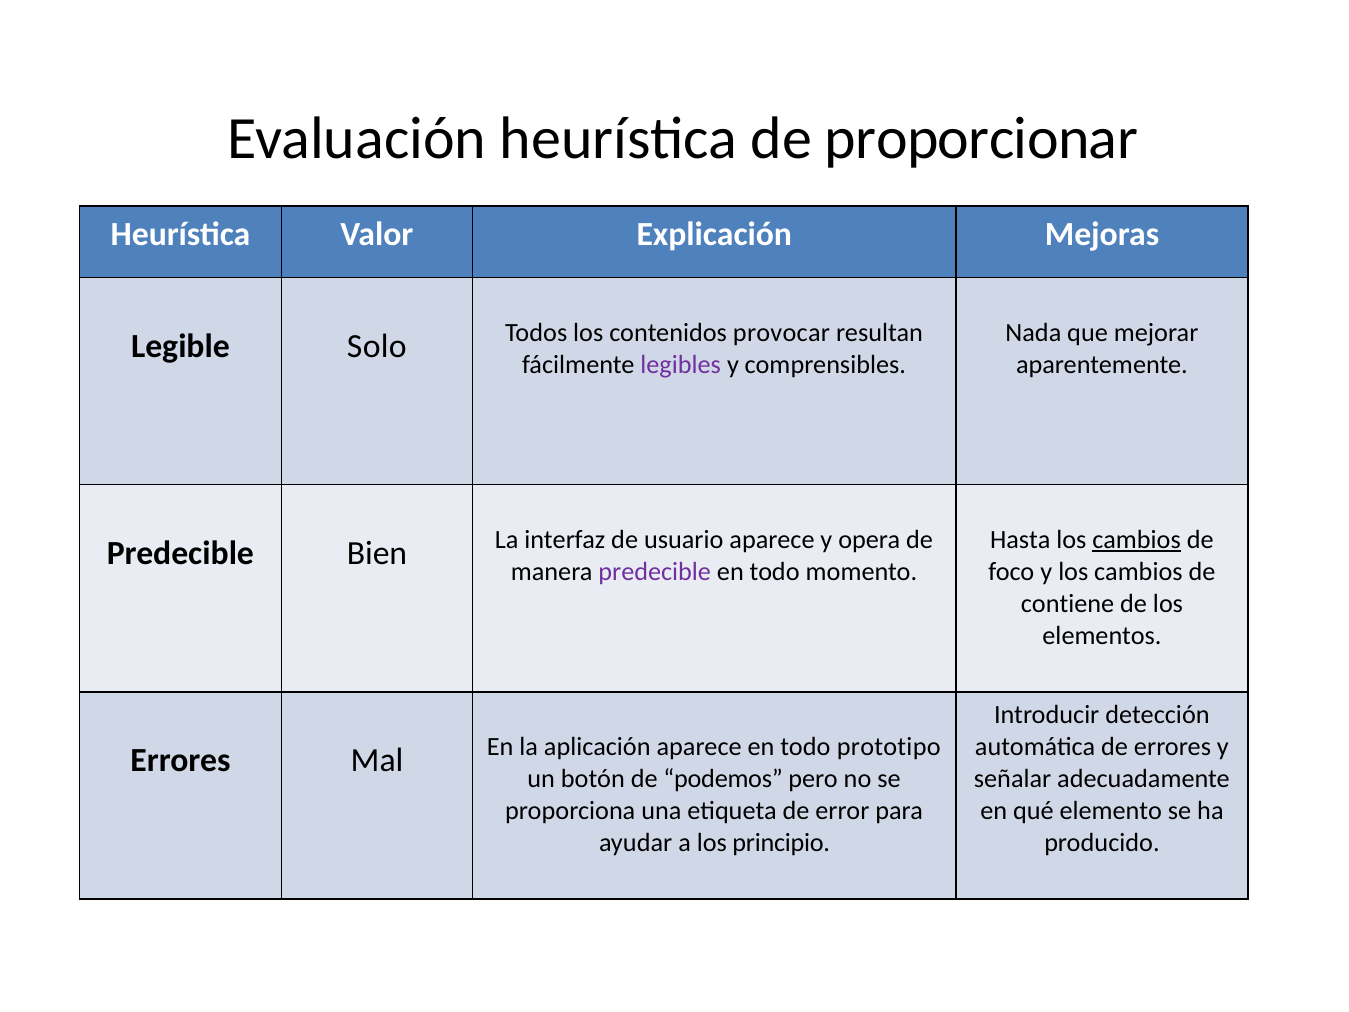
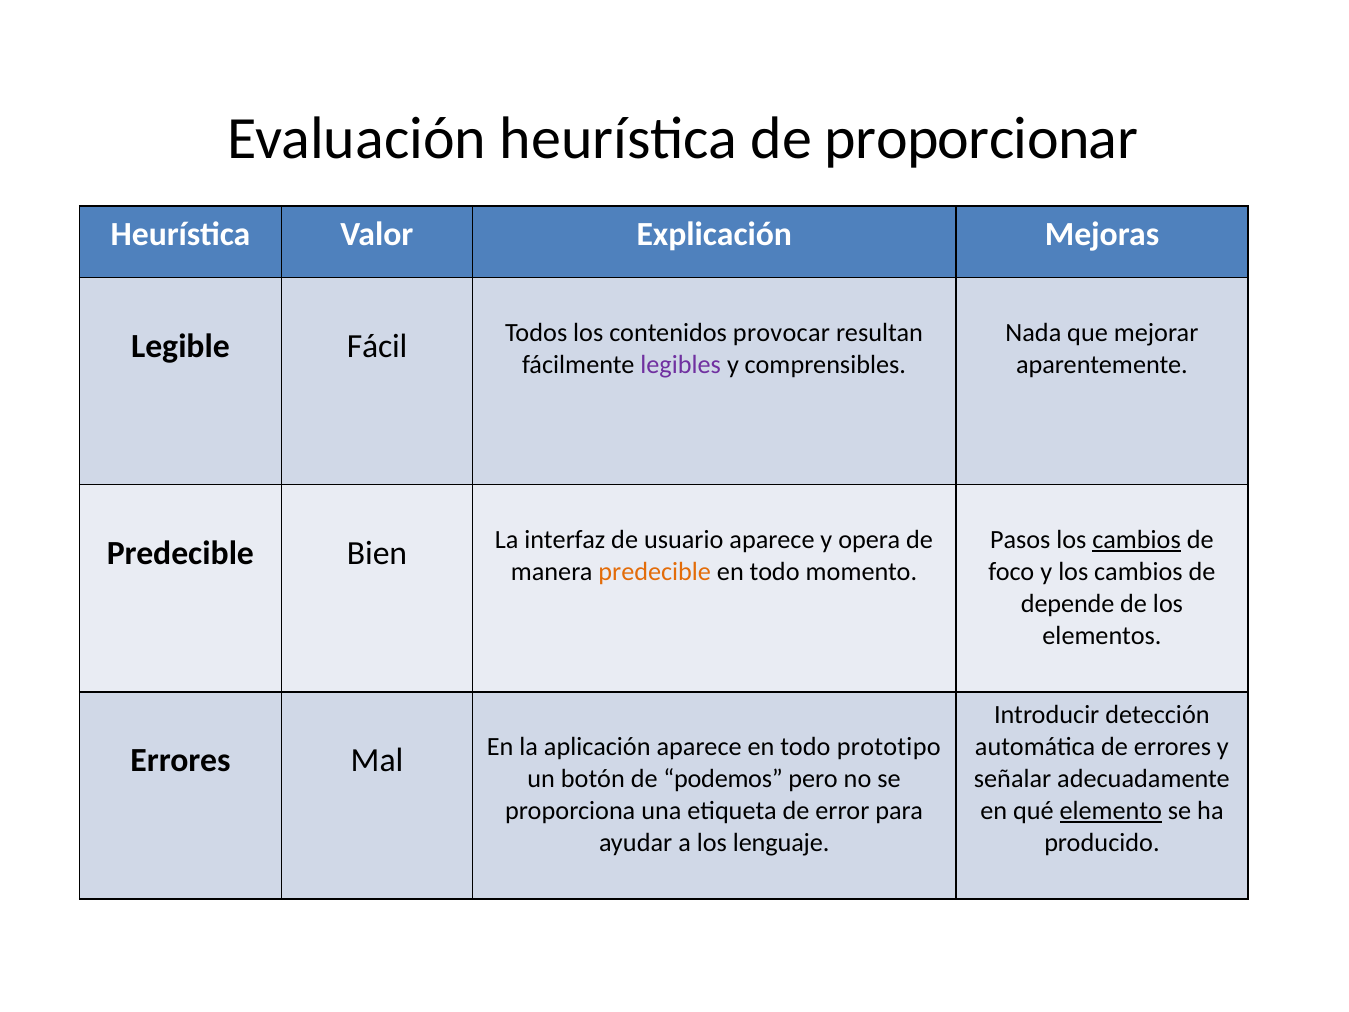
Solo: Solo -> Fácil
Hasta: Hasta -> Pasos
predecible at (655, 571) colour: purple -> orange
contiene: contiene -> depende
elemento underline: none -> present
principio: principio -> lenguaje
